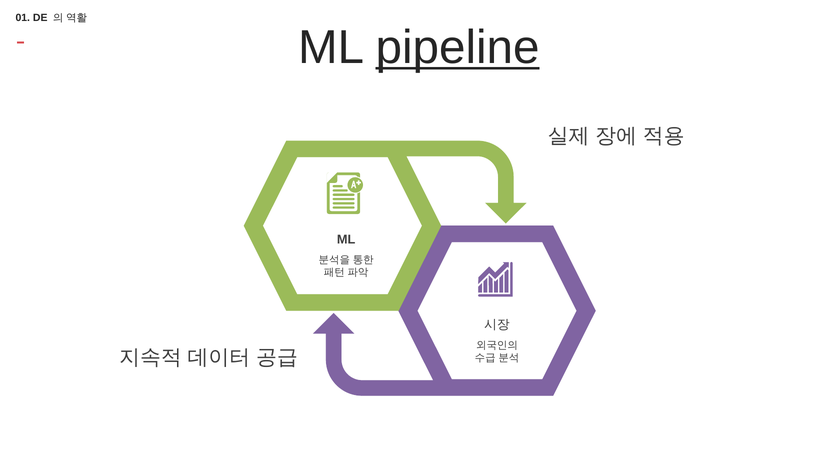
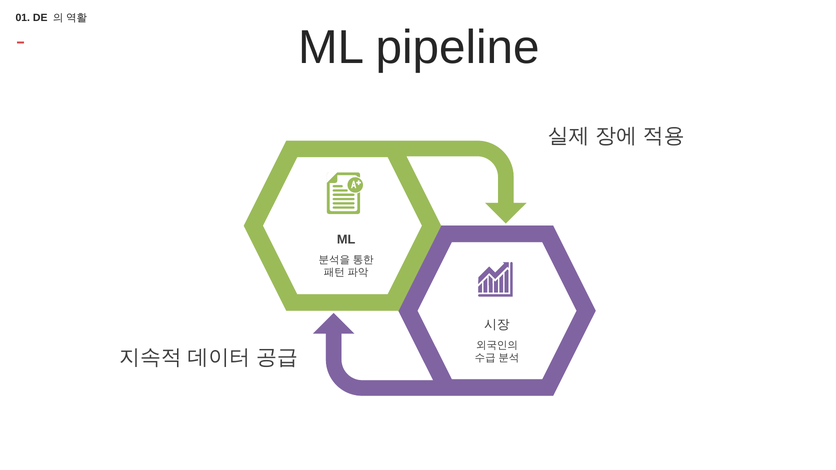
pipeline underline: present -> none
